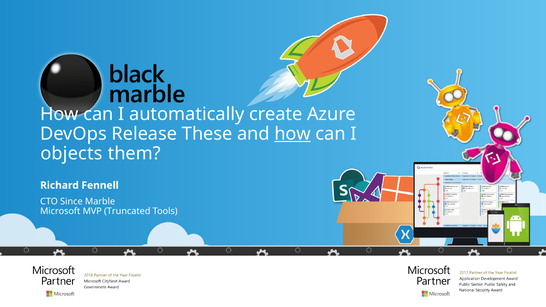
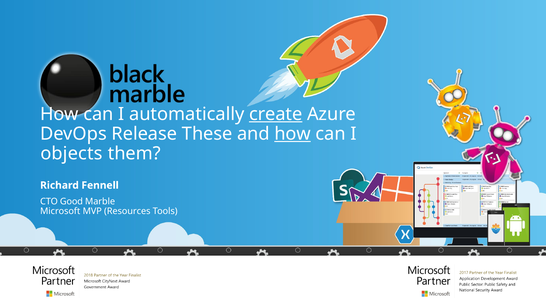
create underline: none -> present
Since: Since -> Good
Truncated: Truncated -> Resources
